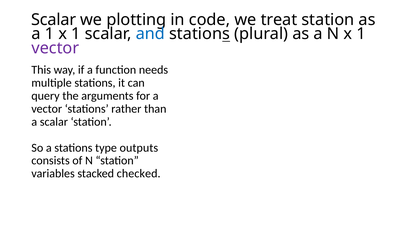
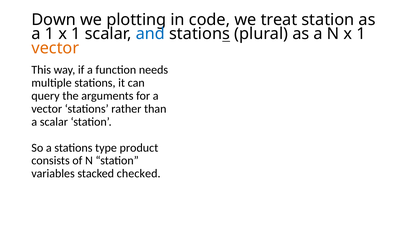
Scalar at (54, 20): Scalar -> Down
vector at (55, 48) colour: purple -> orange
outputs: outputs -> product
